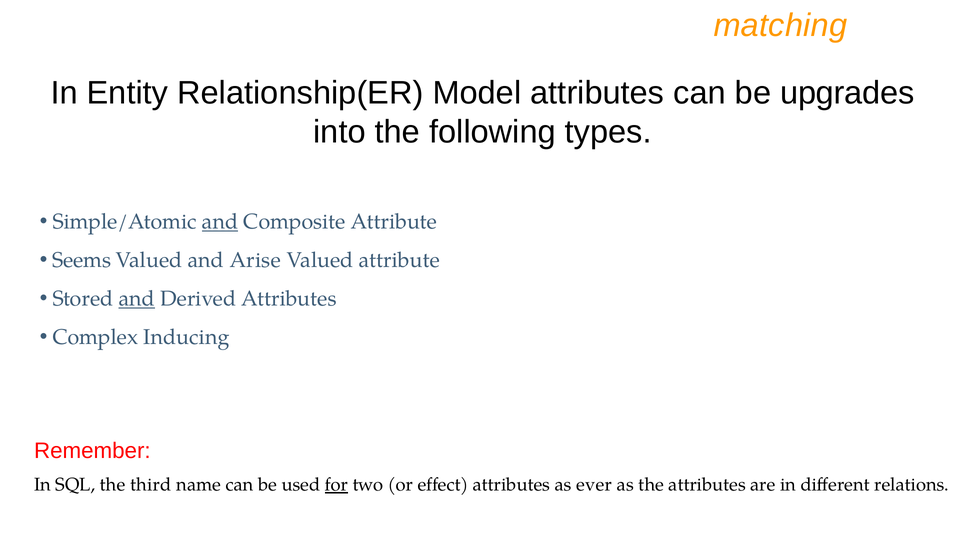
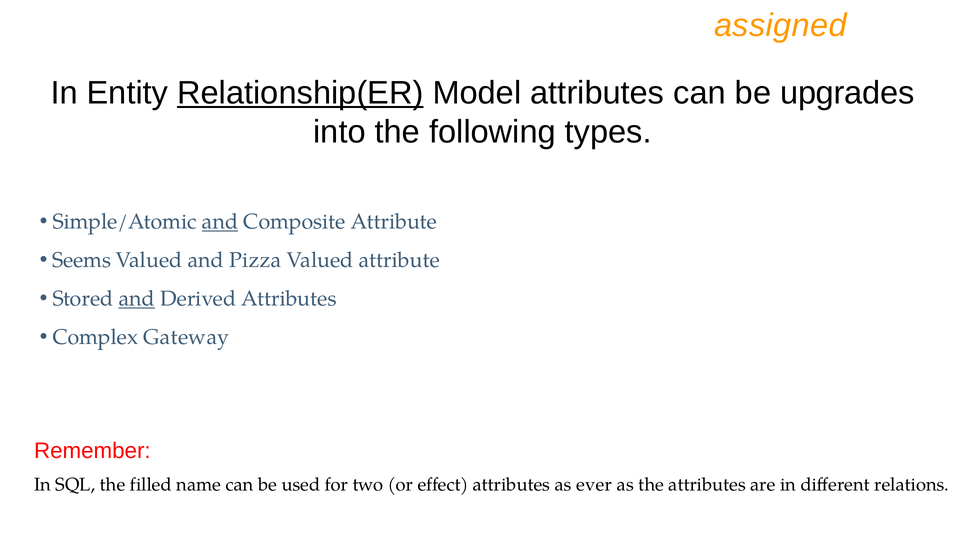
matching: matching -> assigned
Relationship(ER underline: none -> present
Arise: Arise -> Pizza
Inducing: Inducing -> Gateway
third: third -> filled
for underline: present -> none
